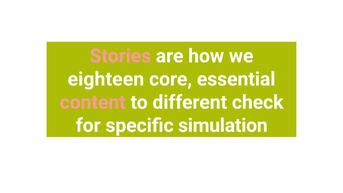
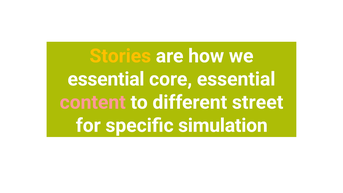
Stories colour: pink -> yellow
eighteen at (106, 79): eighteen -> essential
check: check -> street
